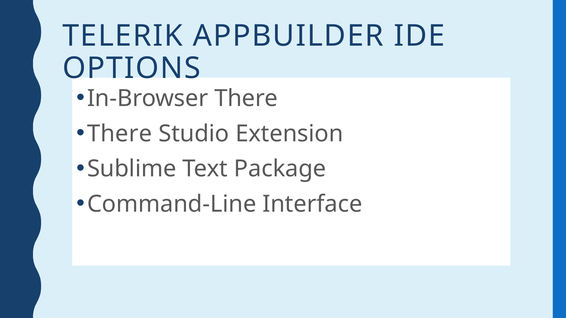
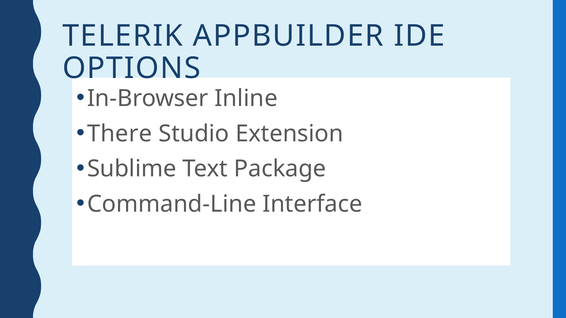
In-Browser There: There -> Inline
